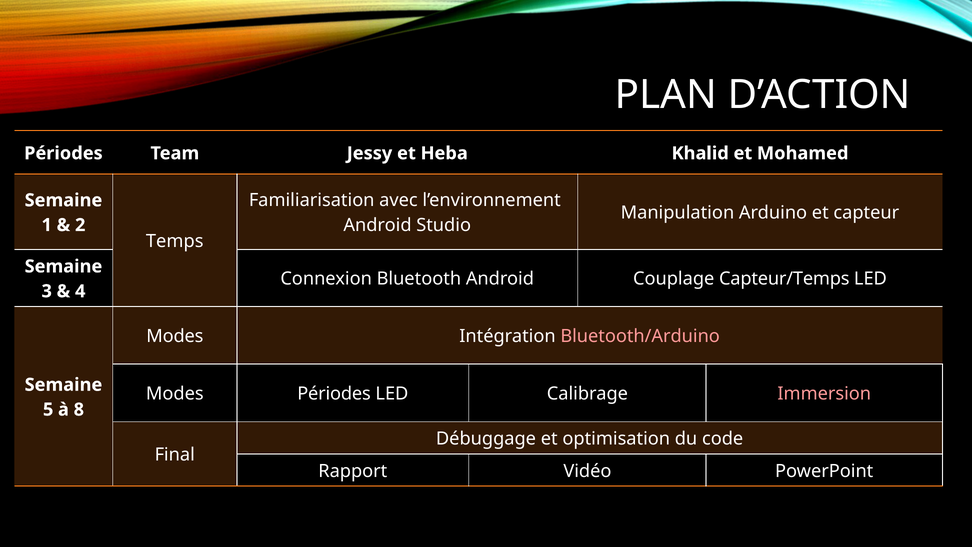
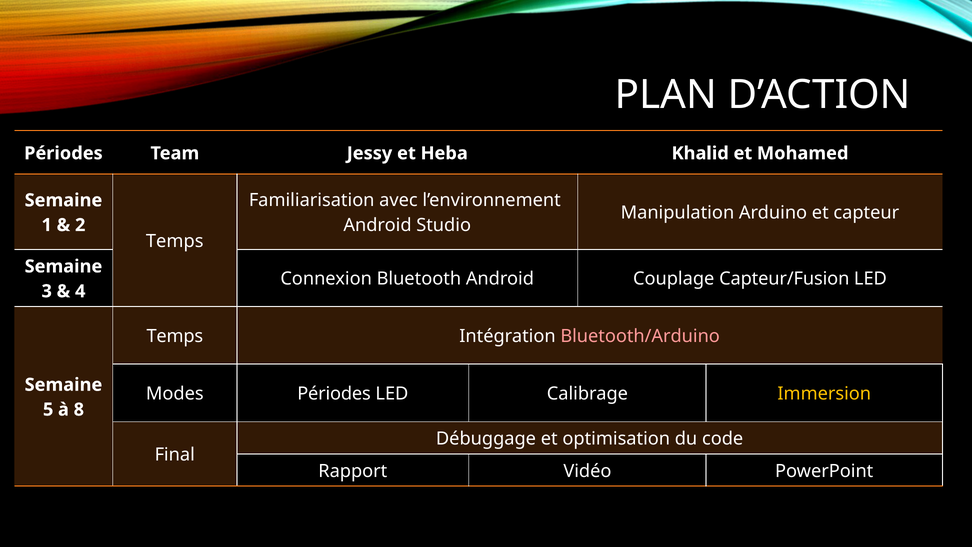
Capteur/Temps: Capteur/Temps -> Capteur/Fusion
Modes at (175, 336): Modes -> Temps
Immersion colour: pink -> yellow
